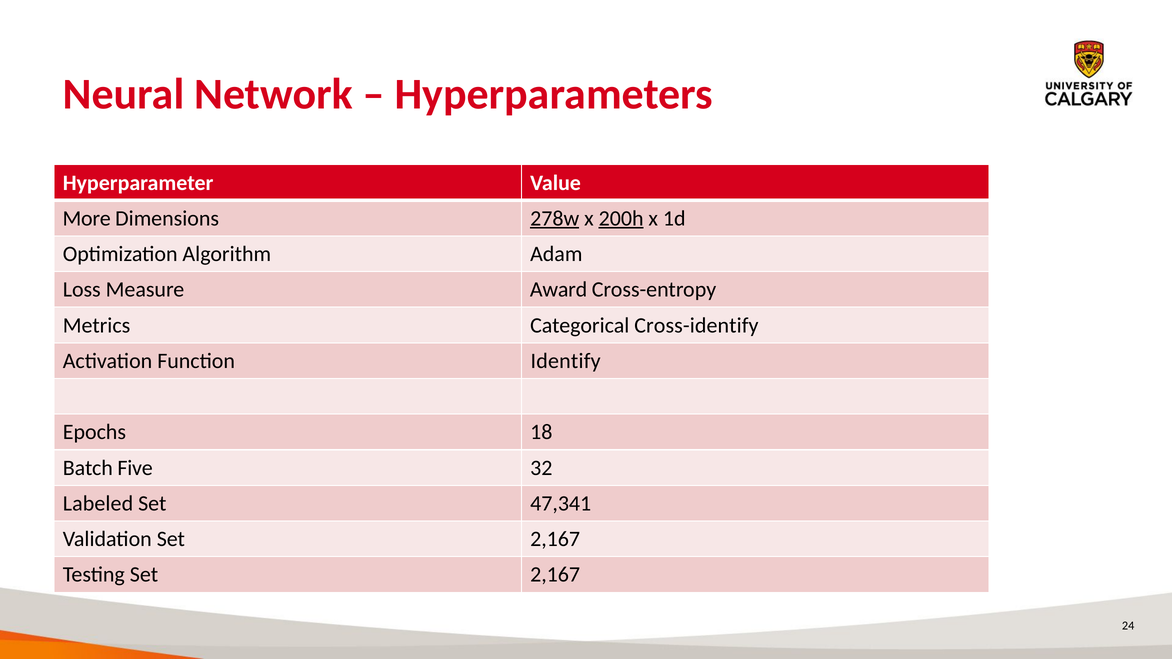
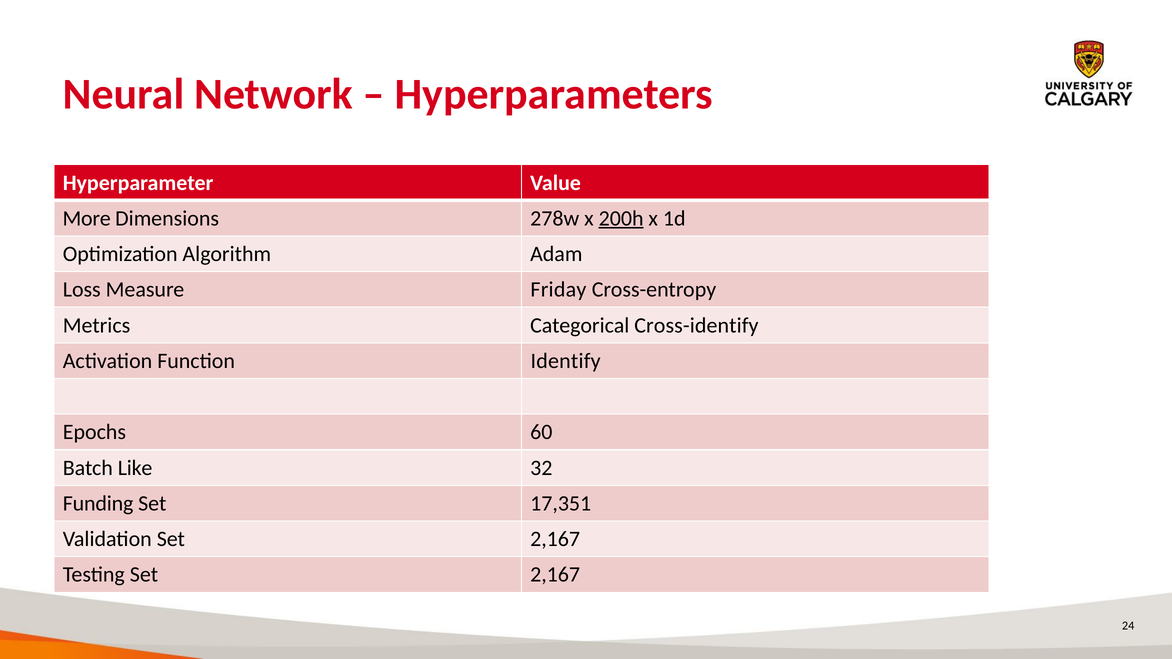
278w underline: present -> none
Award: Award -> Friday
18: 18 -> 60
Five: Five -> Like
Labeled: Labeled -> Funding
47,341: 47,341 -> 17,351
